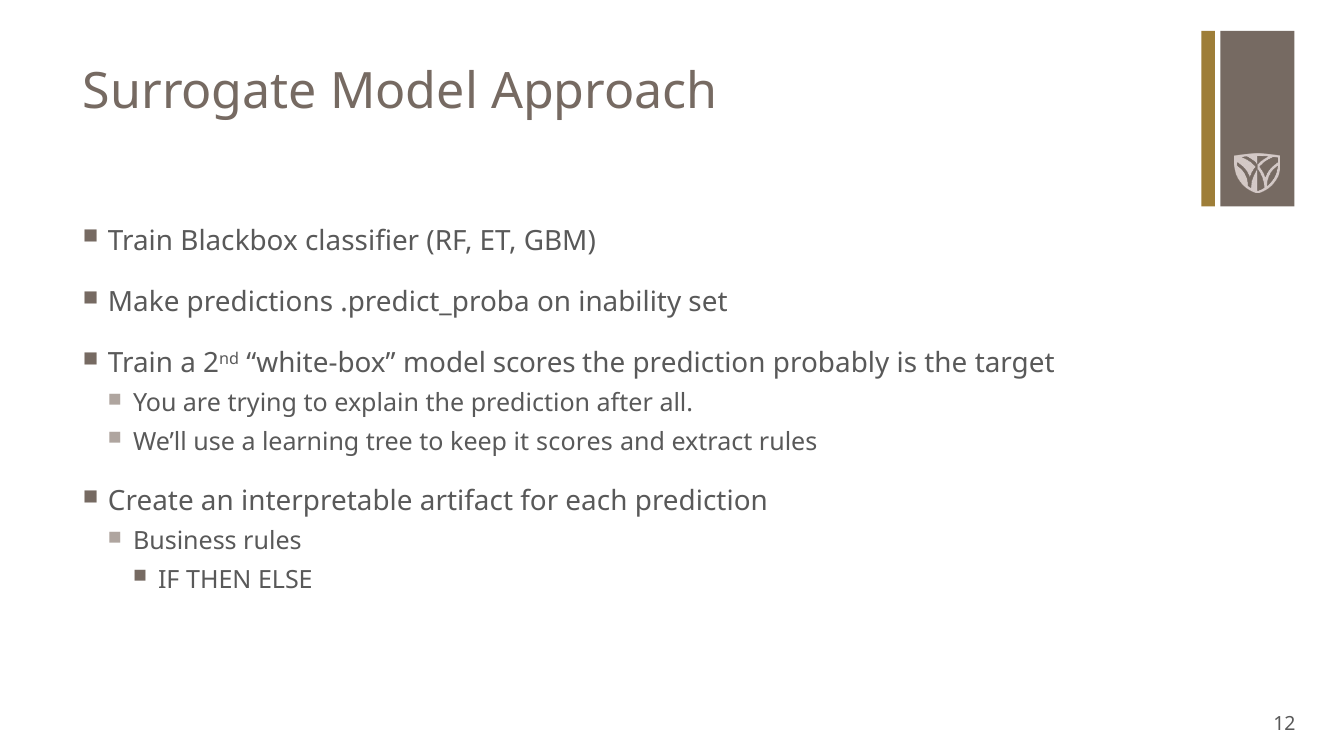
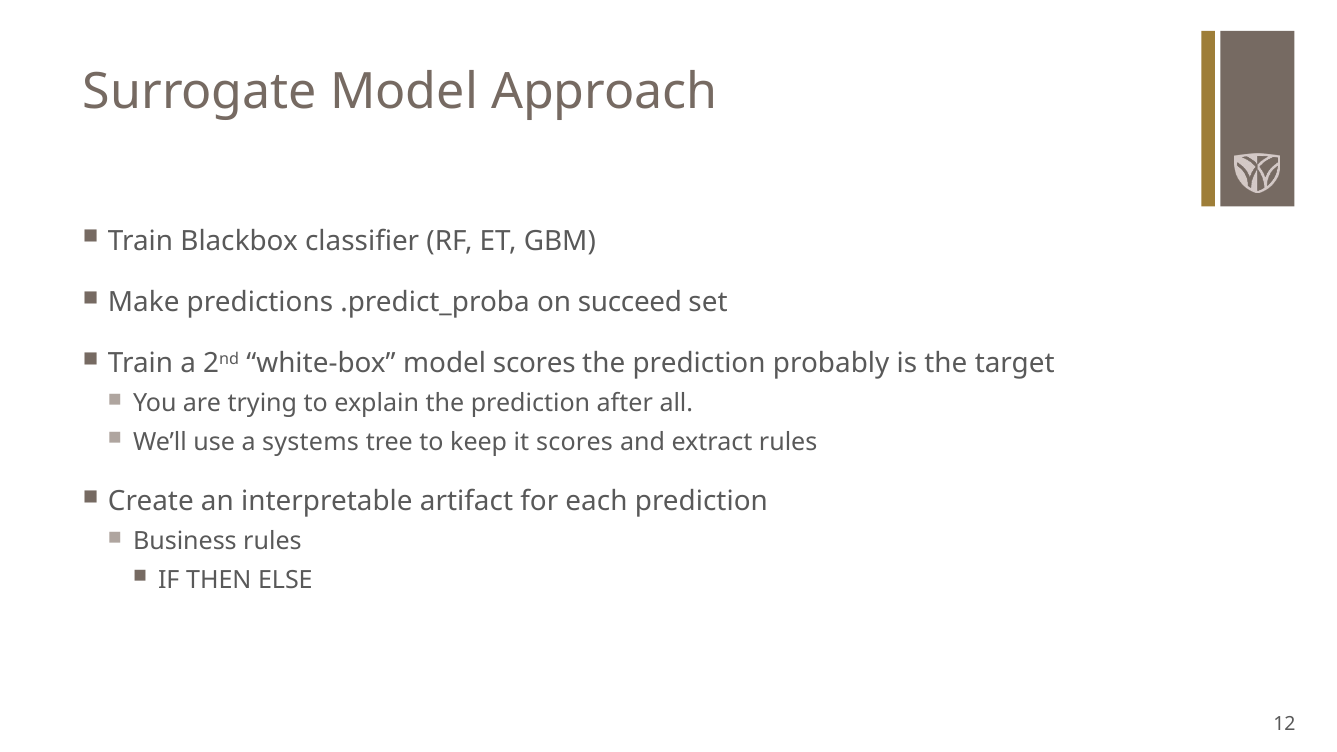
inability: inability -> succeed
learning: learning -> systems
